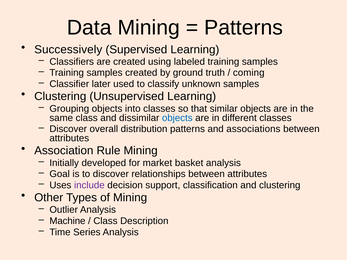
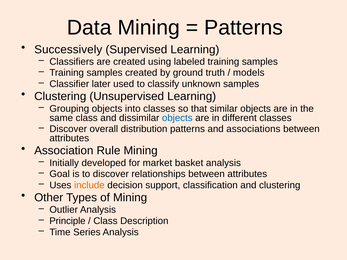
coming: coming -> models
include colour: purple -> orange
Machine: Machine -> Principle
